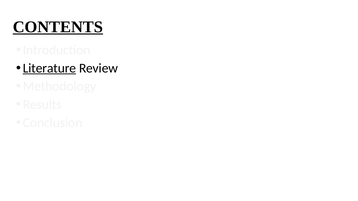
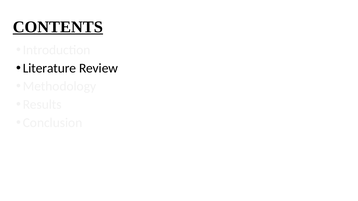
Literature underline: present -> none
